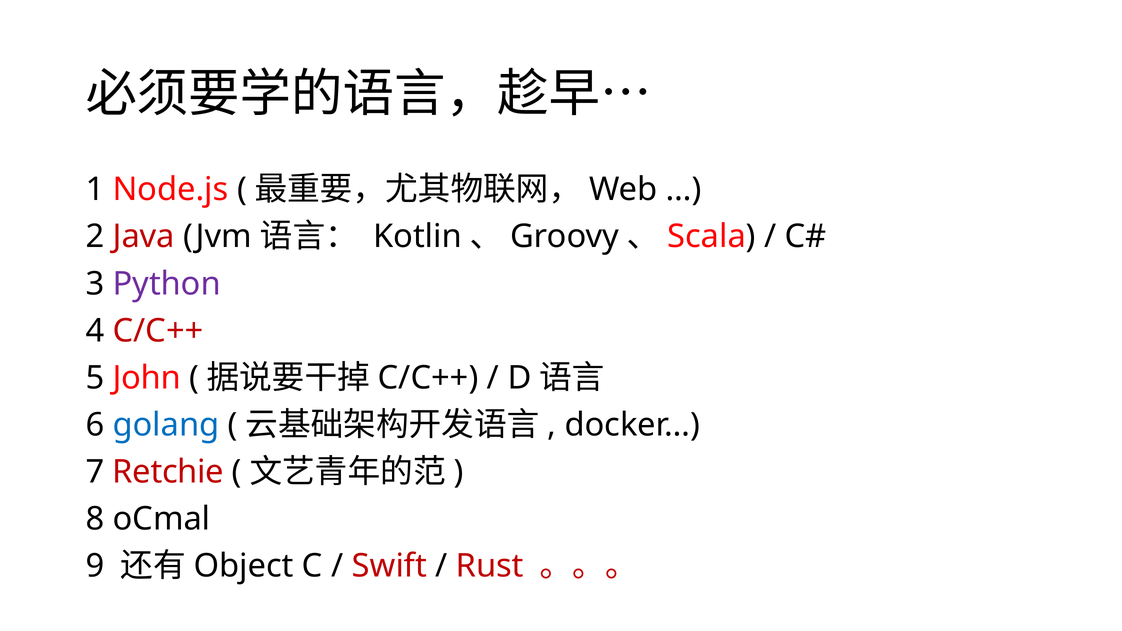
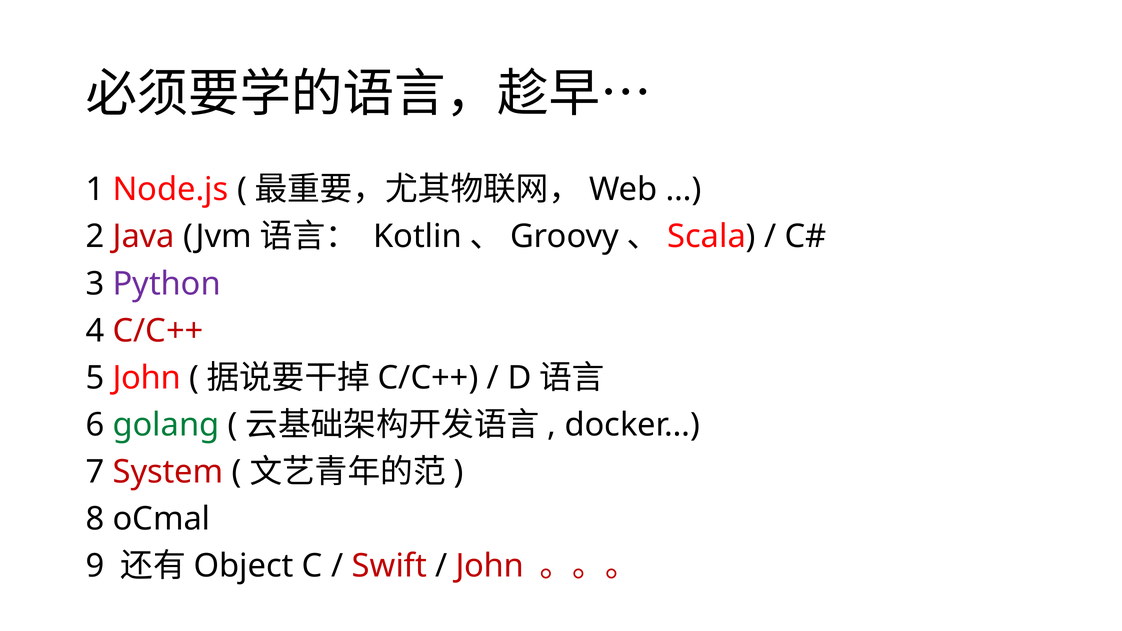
golang colour: blue -> green
Retchie: Retchie -> System
Rust at (490, 566): Rust -> John
